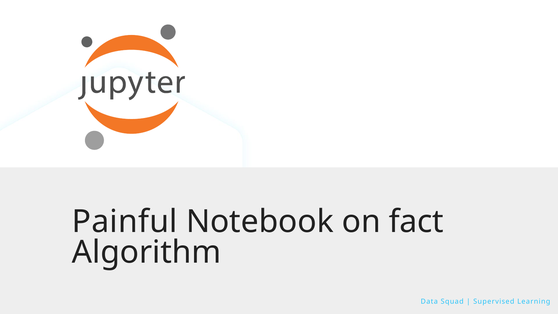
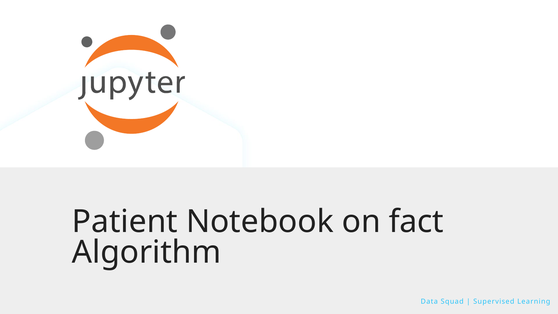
Painful: Painful -> Patient
